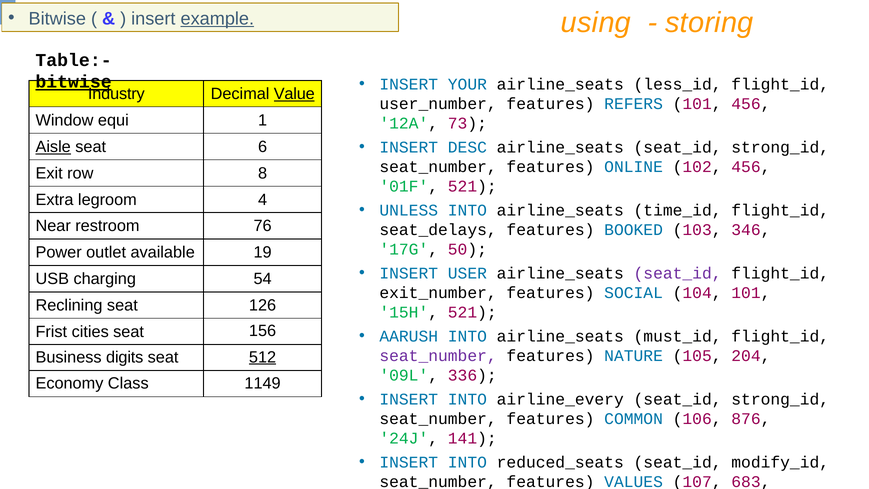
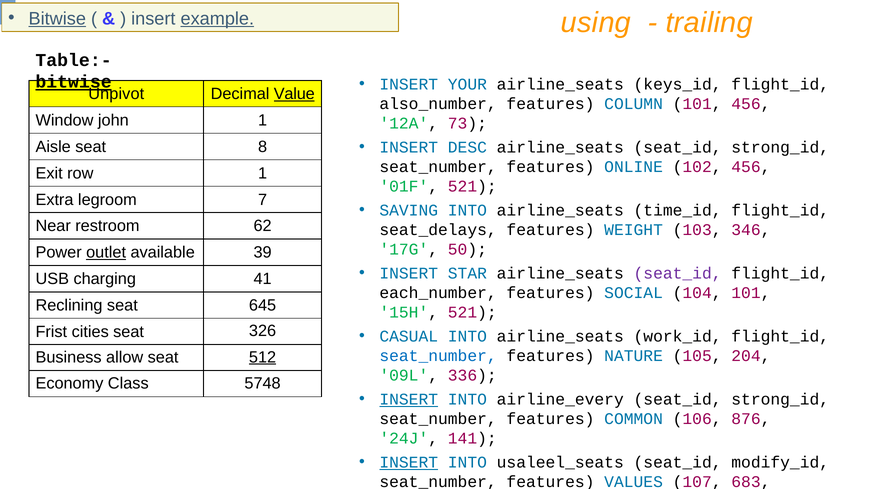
Bitwise at (57, 19) underline: none -> present
storing: storing -> trailing
less_id: less_id -> keys_id
Industry: Industry -> Unpivot
user_number: user_number -> also_number
REFERS: REFERS -> COLUMN
equi: equi -> john
Aisle underline: present -> none
6: 6 -> 8
row 8: 8 -> 1
4: 4 -> 7
UNLESS: UNLESS -> SAVING
76: 76 -> 62
BOOKED: BOOKED -> WEIGHT
outlet underline: none -> present
19: 19 -> 39
USER: USER -> STAR
54: 54 -> 41
exit_number: exit_number -> each_number
126: 126 -> 645
156: 156 -> 326
AARUSH: AARUSH -> CASUAL
must_id: must_id -> work_id
digits: digits -> allow
seat_number at (438, 356) colour: purple -> blue
1149: 1149 -> 5748
INSERT at (409, 399) underline: none -> present
INSERT at (409, 462) underline: none -> present
reduced_seats: reduced_seats -> usaleel_seats
